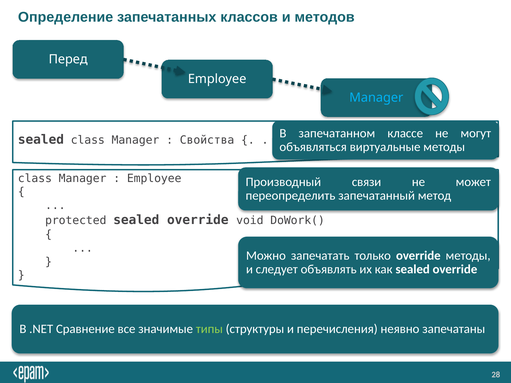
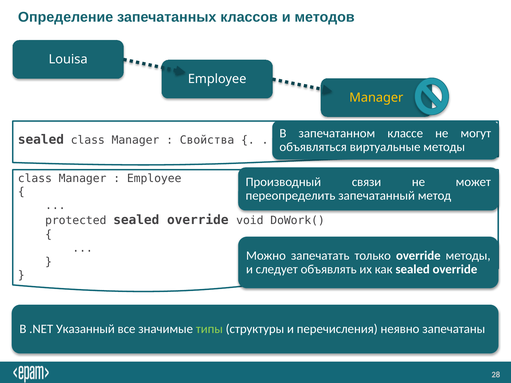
Перед: Перед -> Louisa
Manager at (376, 98) colour: light blue -> yellow
Сравнение: Сравнение -> Указанный
